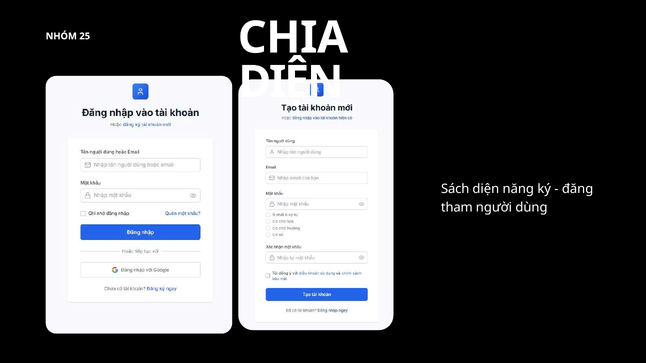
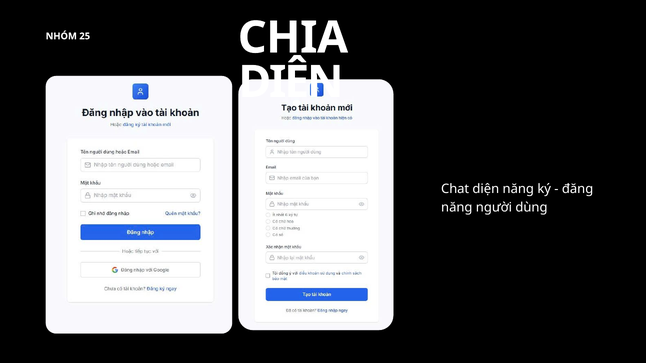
Sách: Sách -> Chat
tham at (457, 207): tham -> năng
